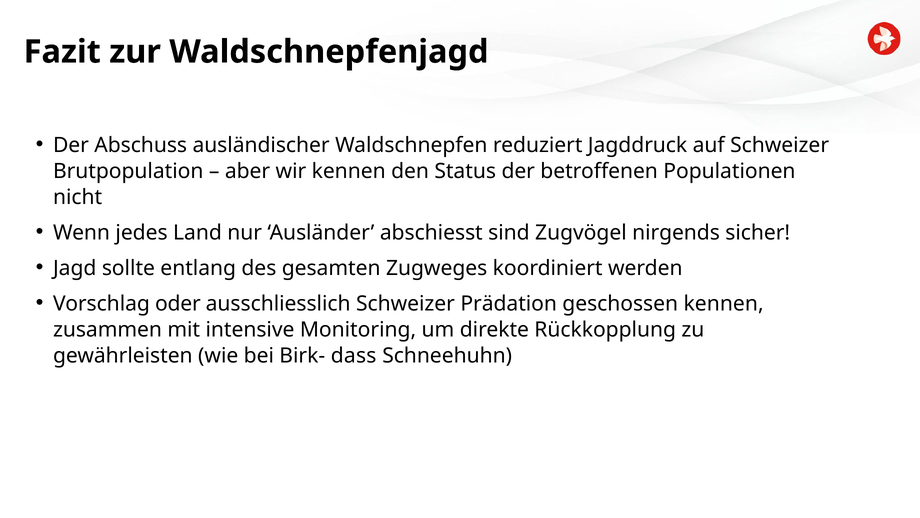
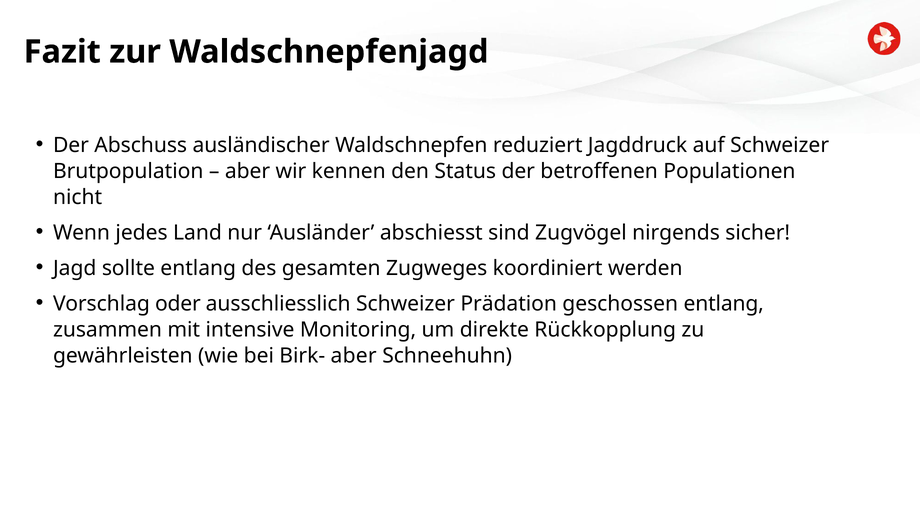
geschossen kennen: kennen -> entlang
Birk- dass: dass -> aber
